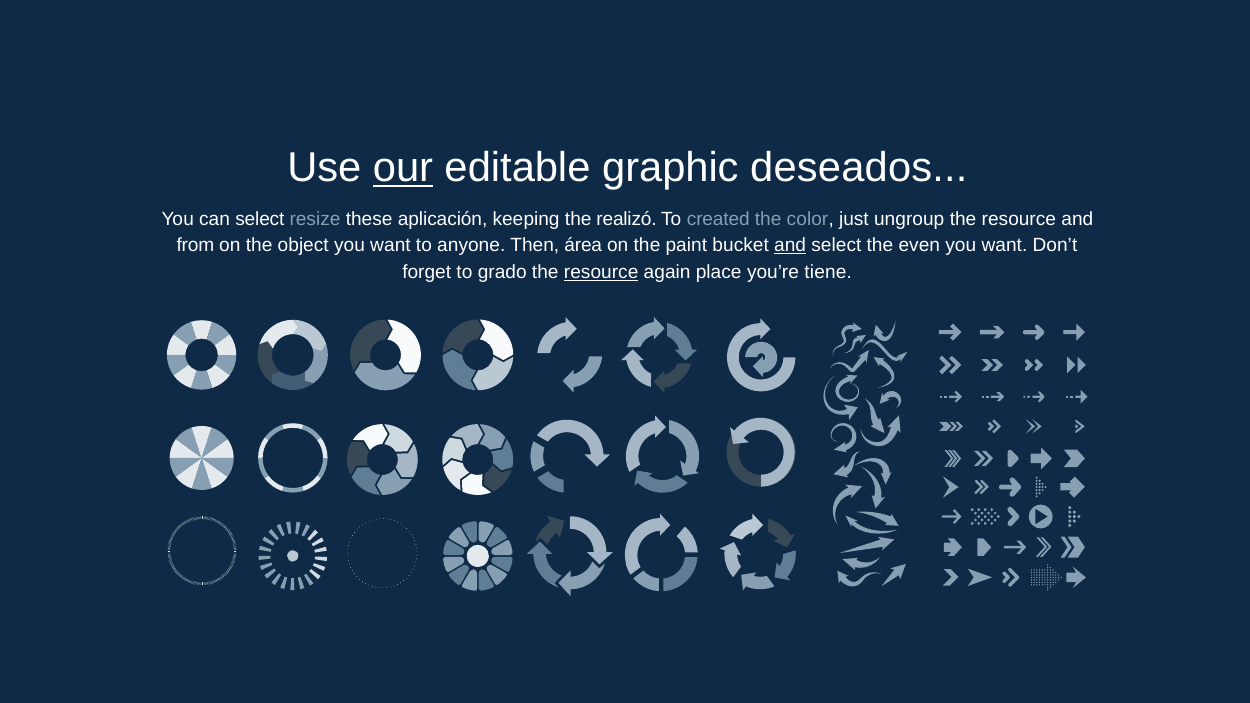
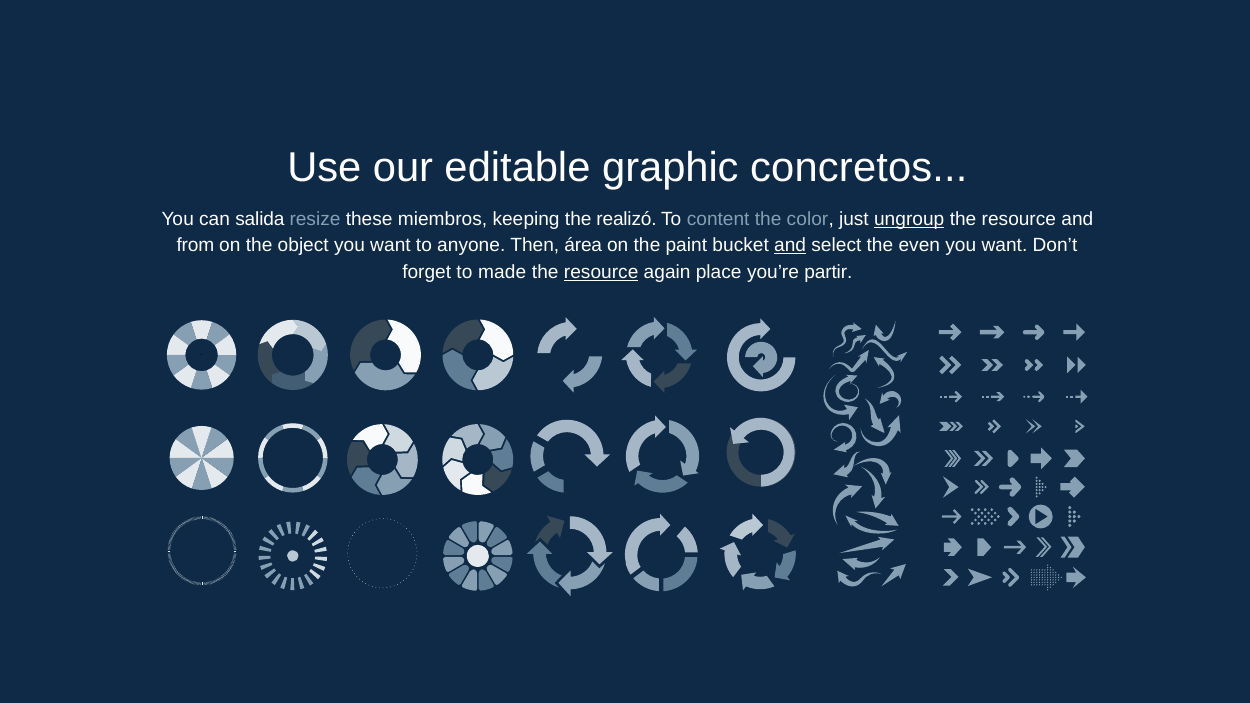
our underline: present -> none
deseados: deseados -> concretos
can select: select -> salida
aplicación: aplicación -> miembros
created: created -> content
ungroup underline: none -> present
grado: grado -> made
tiene: tiene -> partir
